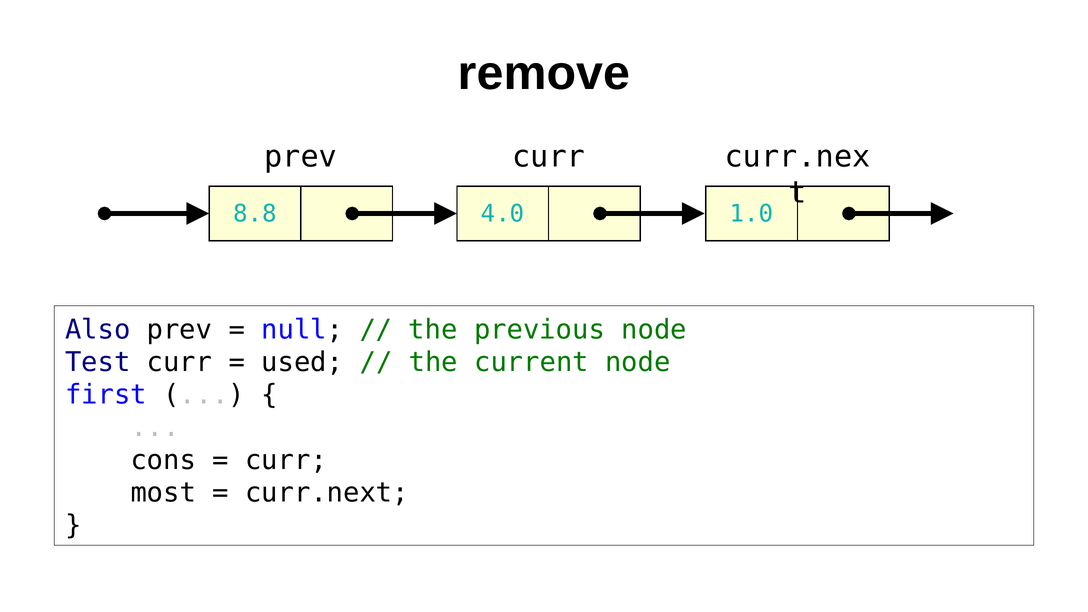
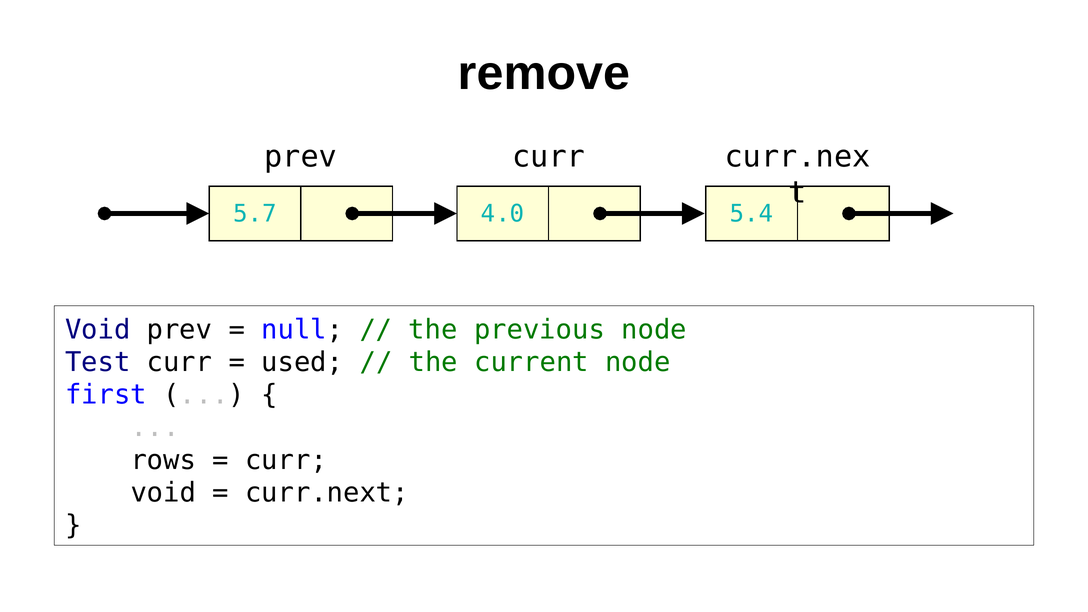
8.8: 8.8 -> 5.7
1.0: 1.0 -> 5.4
Also at (98, 330): Also -> Void
cons: cons -> rows
most at (163, 493): most -> void
